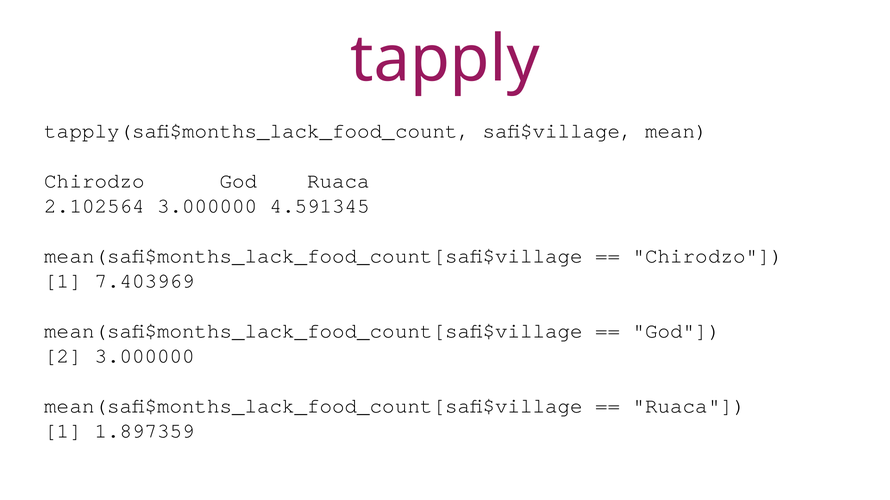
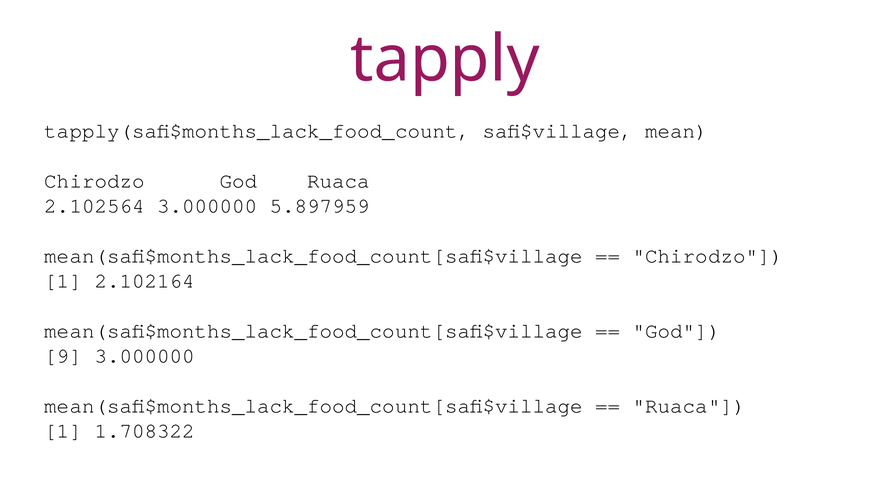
4.591345: 4.591345 -> 5.897959
7.403969: 7.403969 -> 2.102164
2: 2 -> 9
1.897359: 1.897359 -> 1.708322
